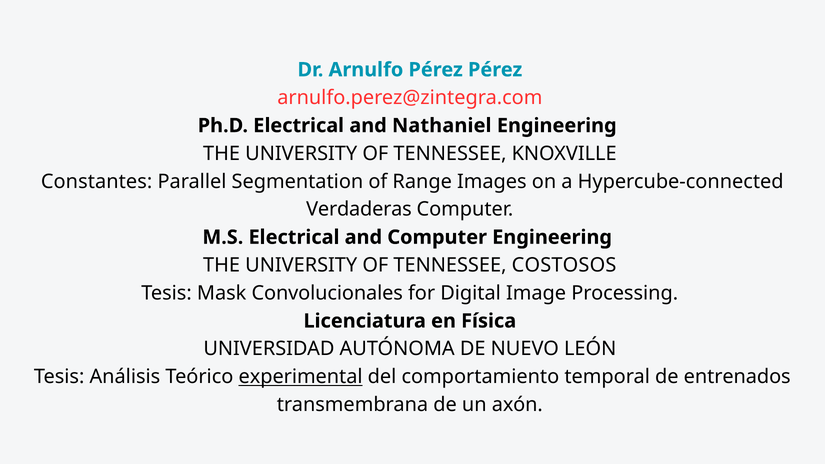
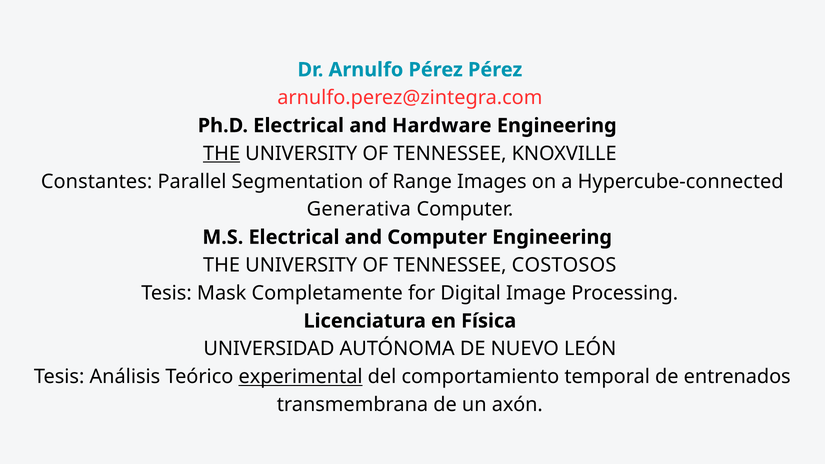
Nathaniel: Nathaniel -> Hardware
THE at (222, 154) underline: none -> present
Verdaderas: Verdaderas -> Generativa
Convolucionales: Convolucionales -> Completamente
